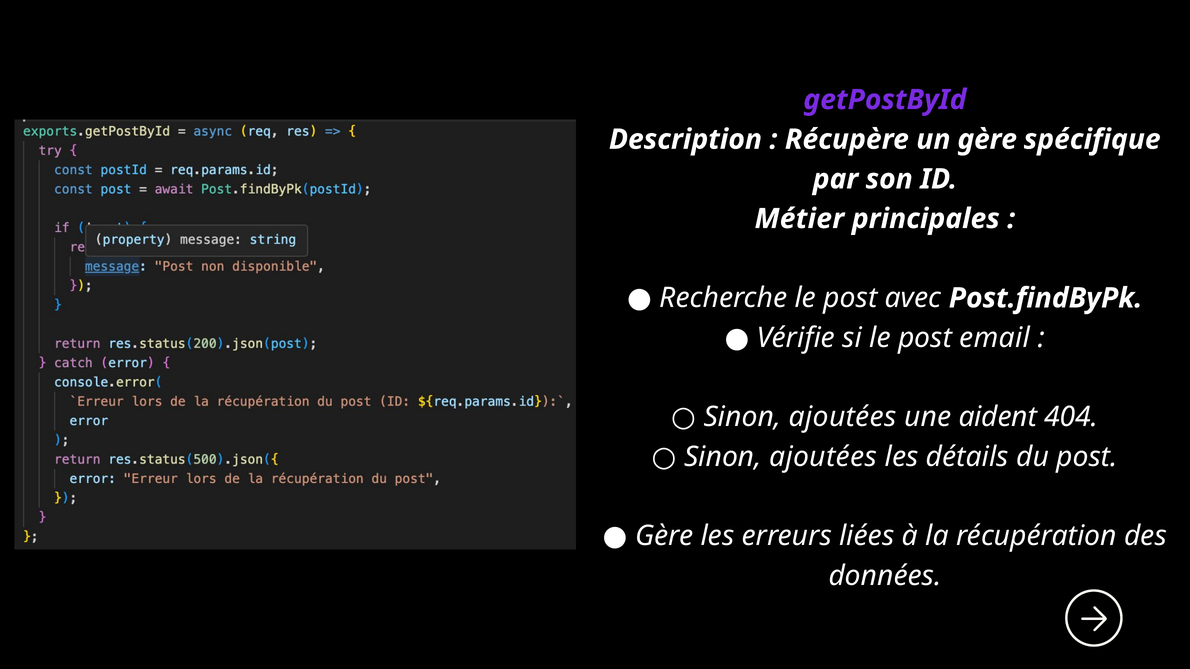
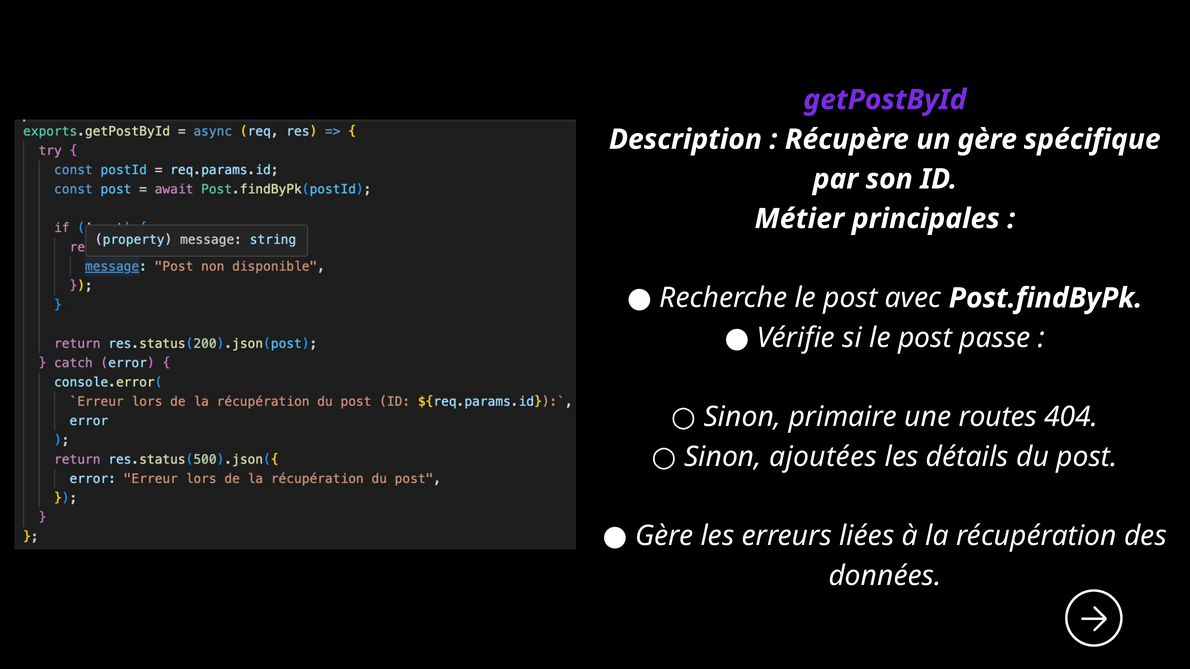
email: email -> passe
ajoutées at (843, 417): ajoutées -> primaire
aident: aident -> routes
